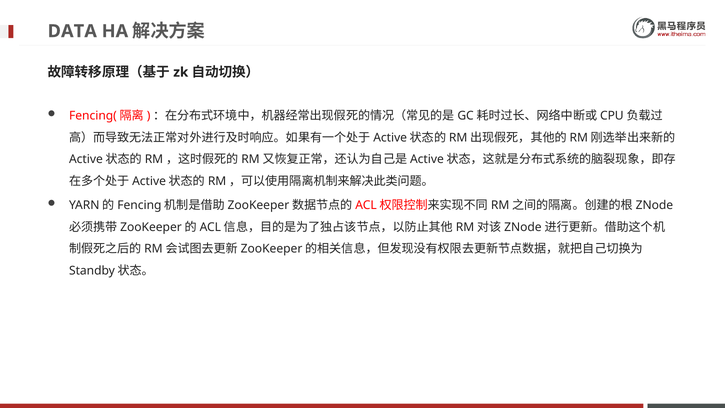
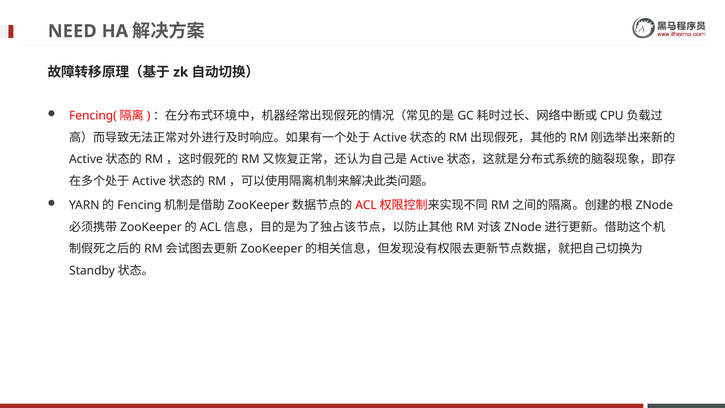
DATA: DATA -> NEED
